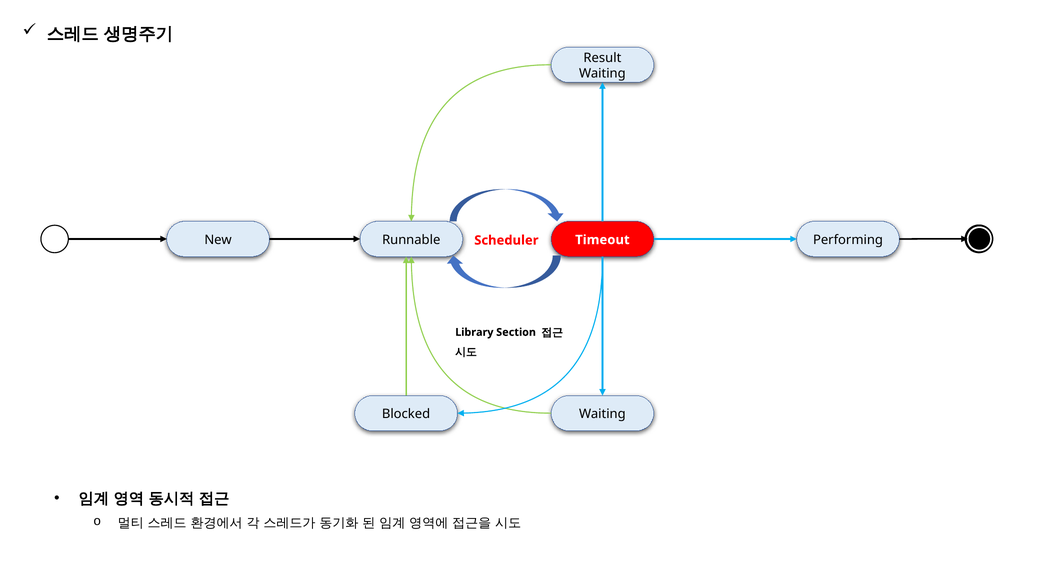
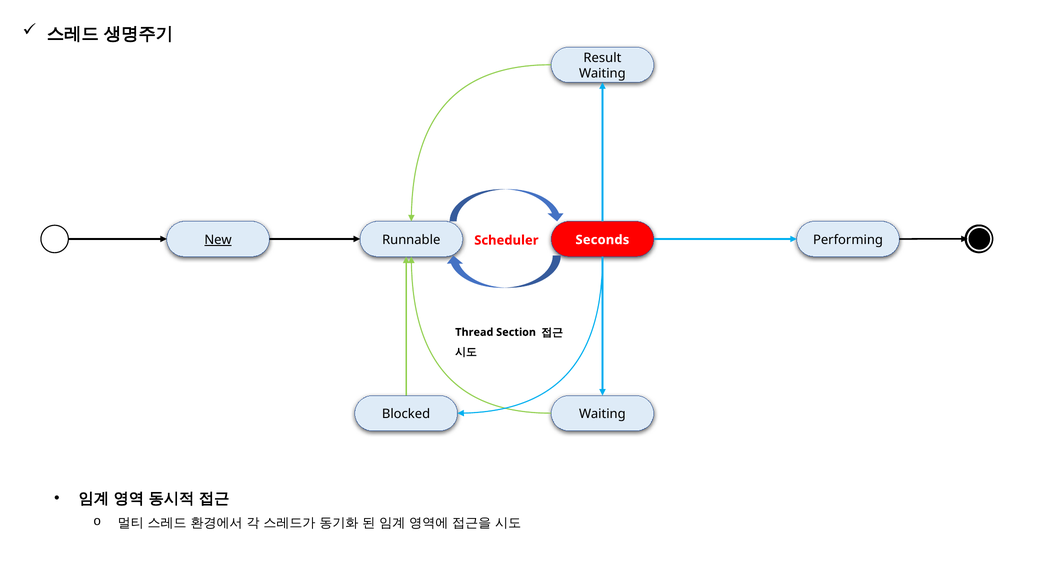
New underline: none -> present
Timeout: Timeout -> Seconds
Library: Library -> Thread
